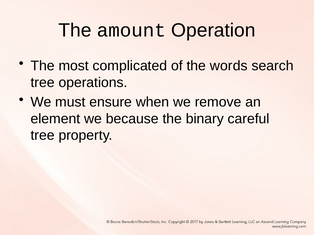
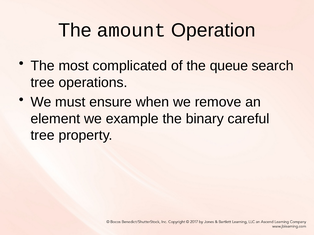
words: words -> queue
because: because -> example
